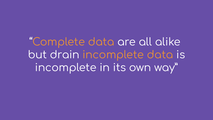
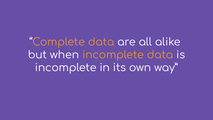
drain: drain -> when
